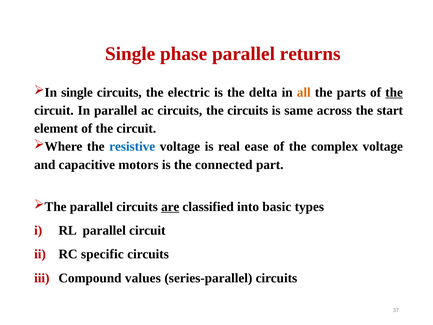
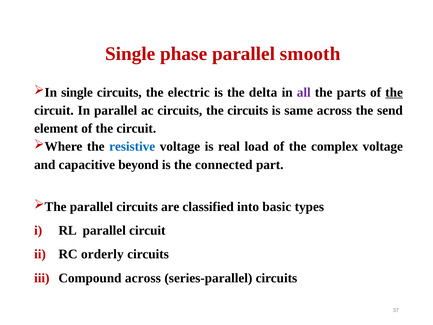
returns: returns -> smooth
all colour: orange -> purple
start: start -> send
ease: ease -> load
motors: motors -> beyond
are underline: present -> none
specific: specific -> orderly
Compound values: values -> across
